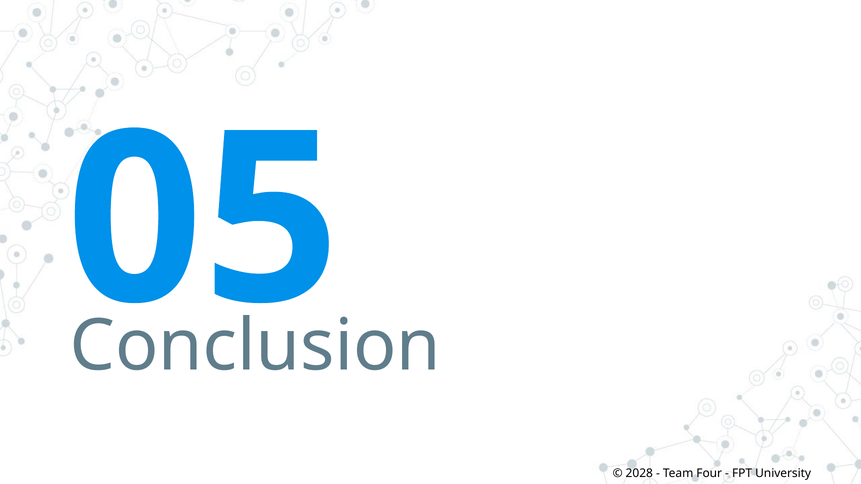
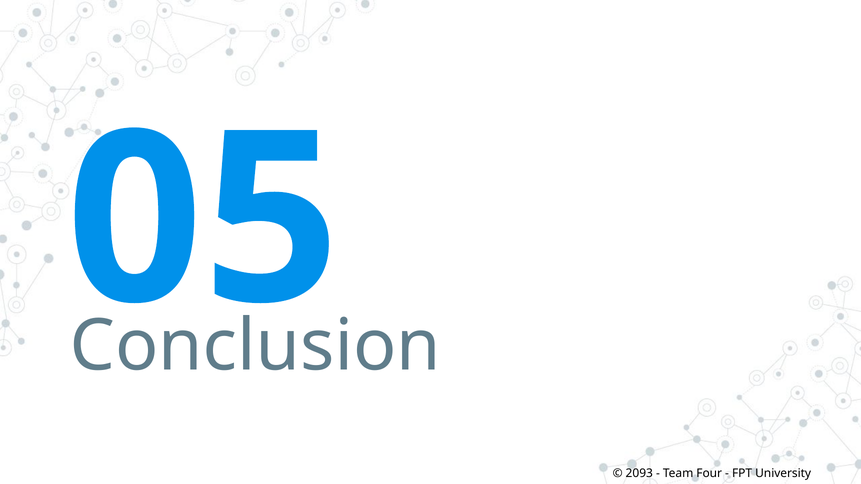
2028: 2028 -> 2093
